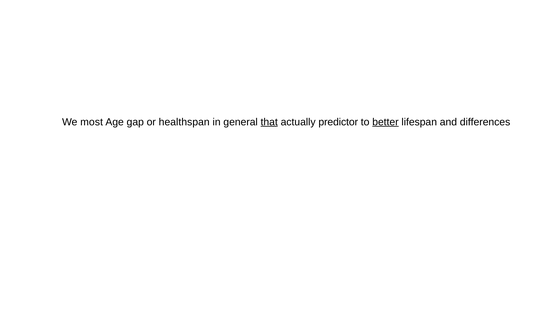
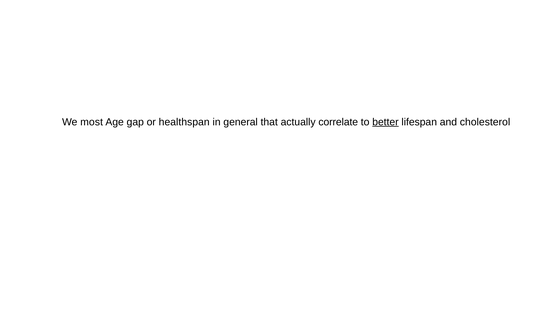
that underline: present -> none
predictor: predictor -> correlate
differences: differences -> cholesterol
